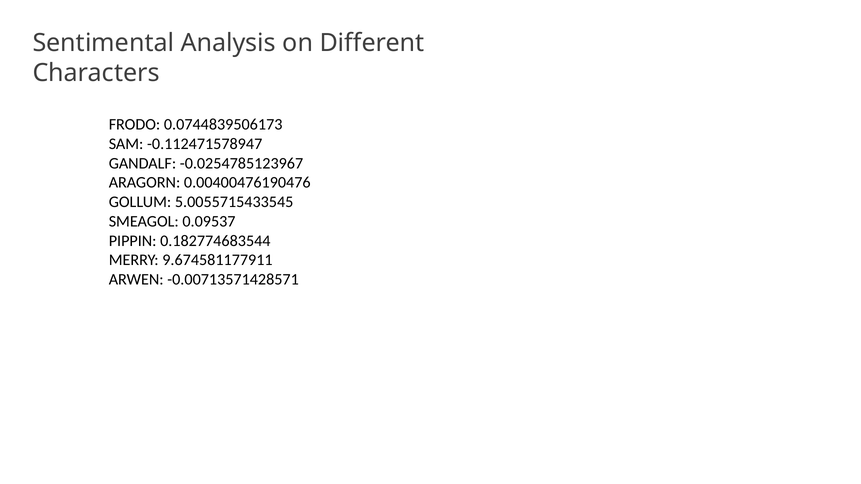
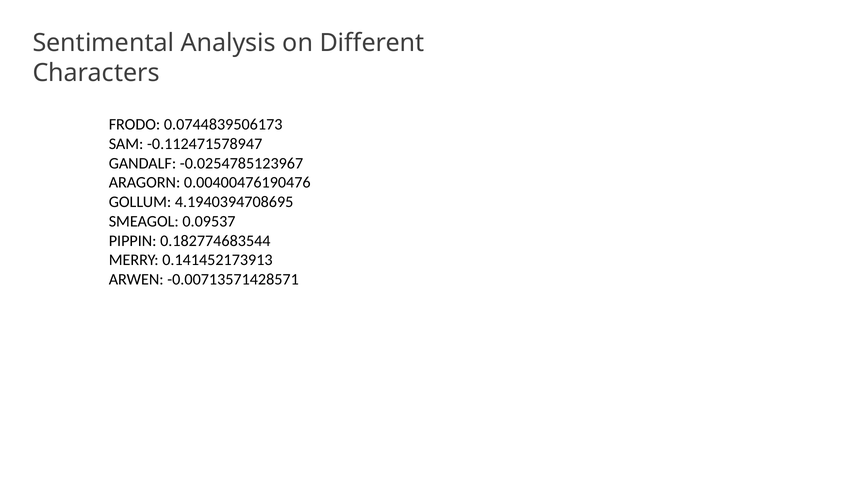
5.0055715433545: 5.0055715433545 -> 4.1940394708695
9.674581177911: 9.674581177911 -> 0.141452173913
